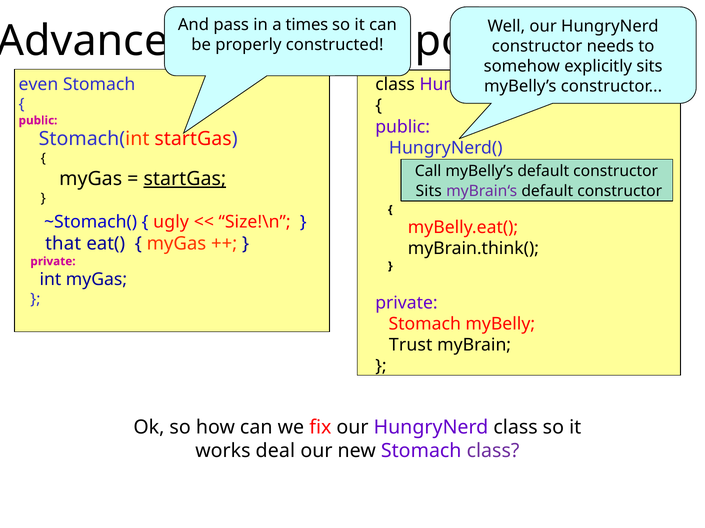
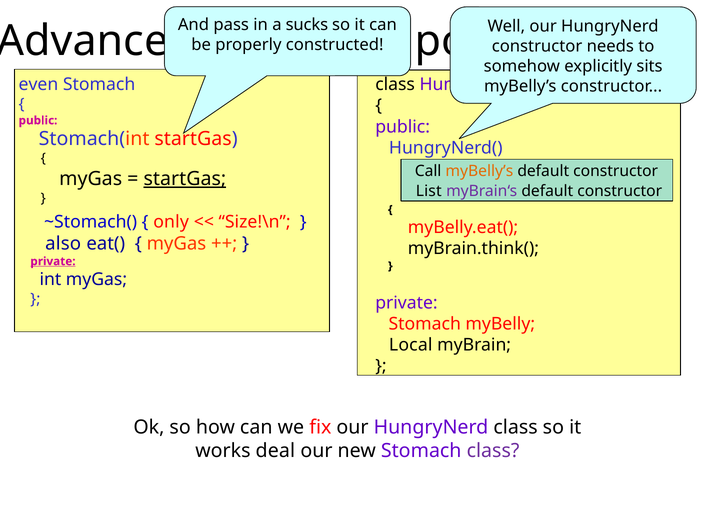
times: times -> sucks
myBelly’s at (479, 171) colour: black -> orange
Sits at (429, 191): Sits -> List
ugly: ugly -> only
that: that -> also
private at (53, 262) underline: none -> present
Trust: Trust -> Local
